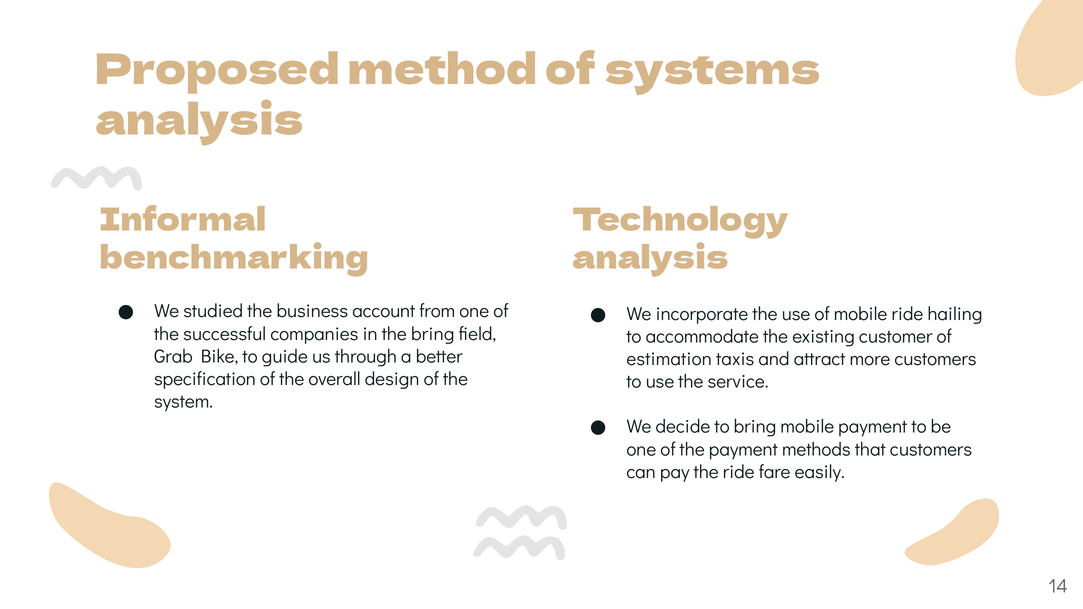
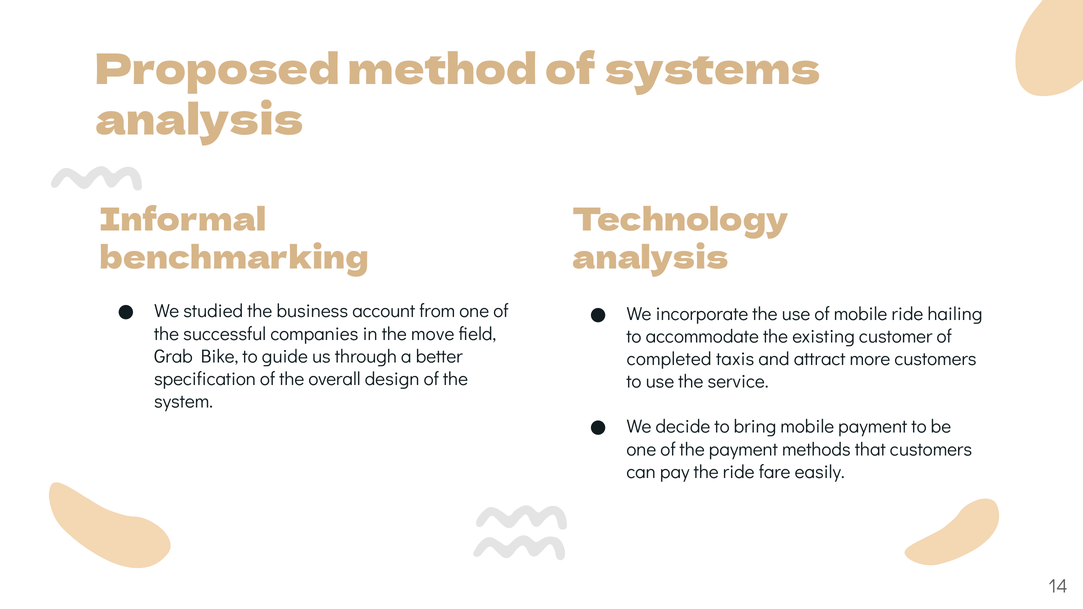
the bring: bring -> move
estimation: estimation -> completed
